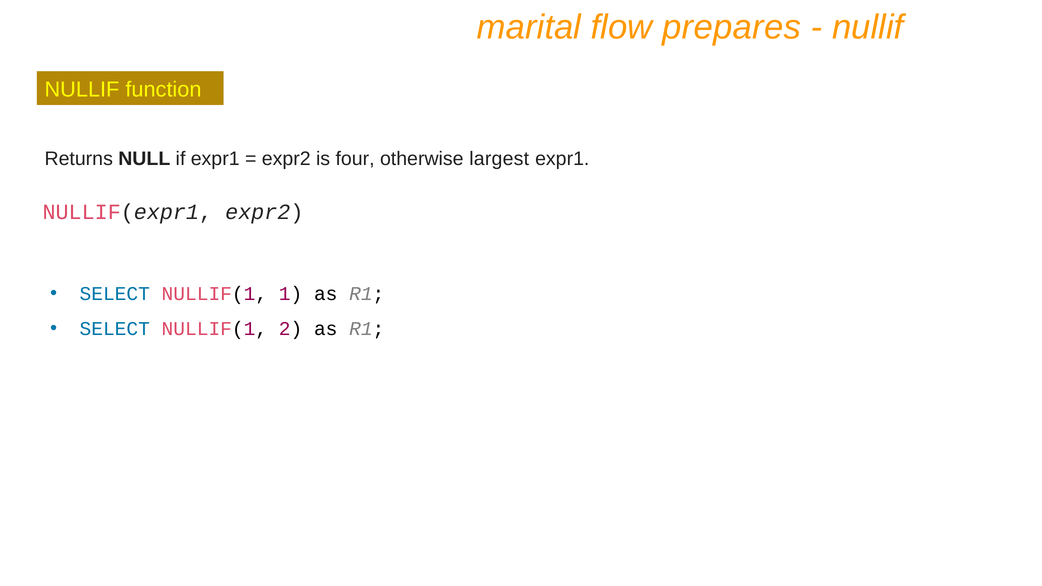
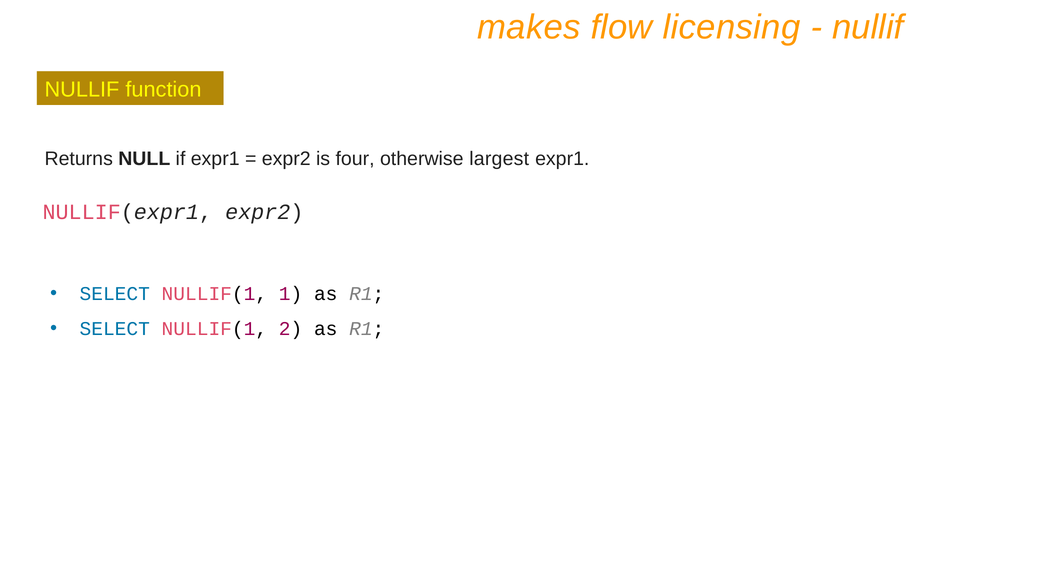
marital: marital -> makes
prepares: prepares -> licensing
